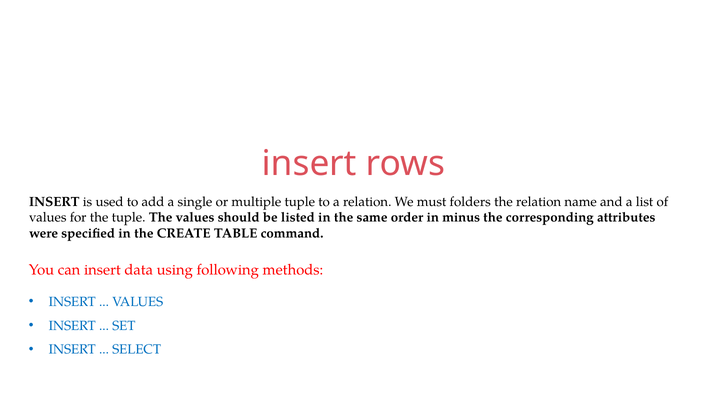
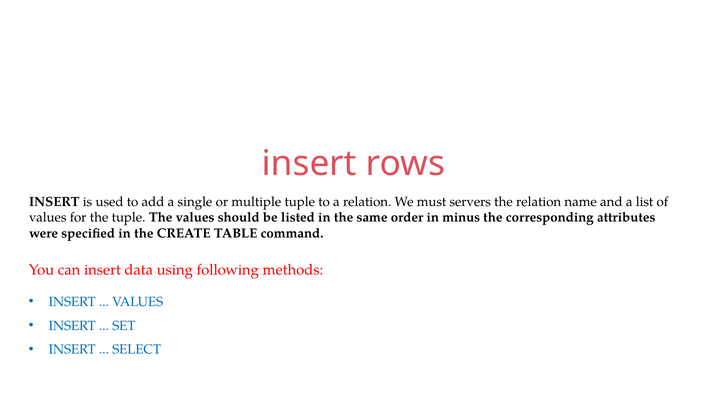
folders: folders -> servers
